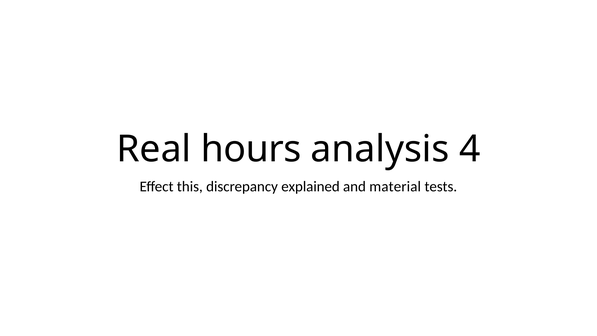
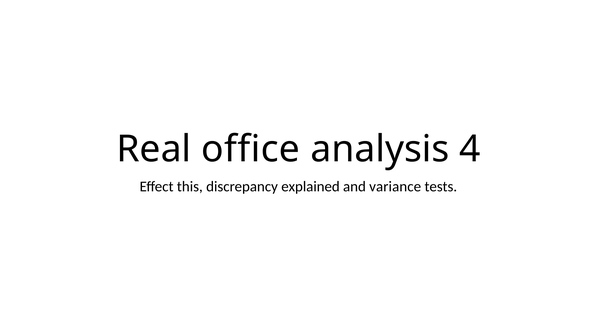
hours: hours -> office
material: material -> variance
